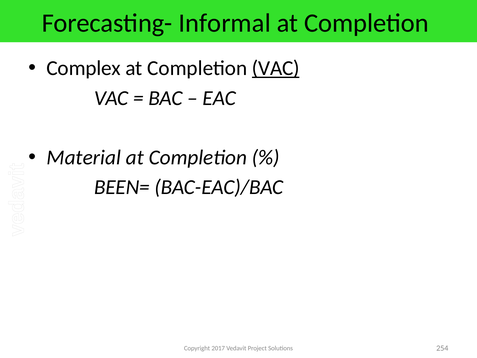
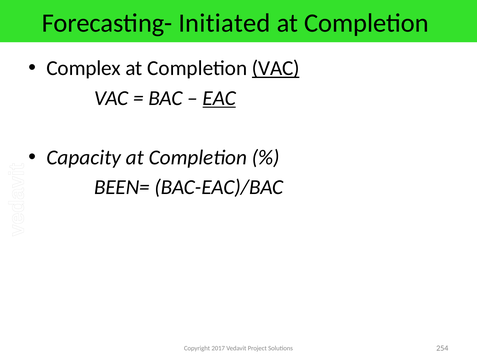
Informal: Informal -> Initiated
EAC underline: none -> present
Material: Material -> Capacity
